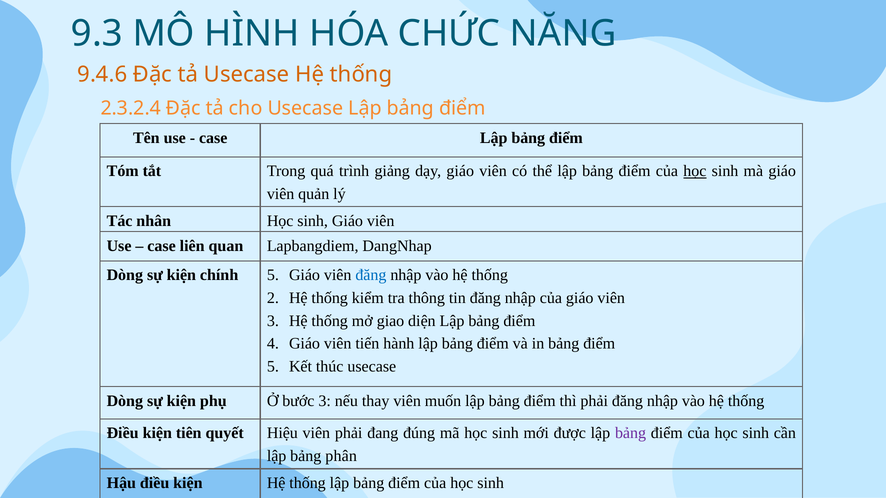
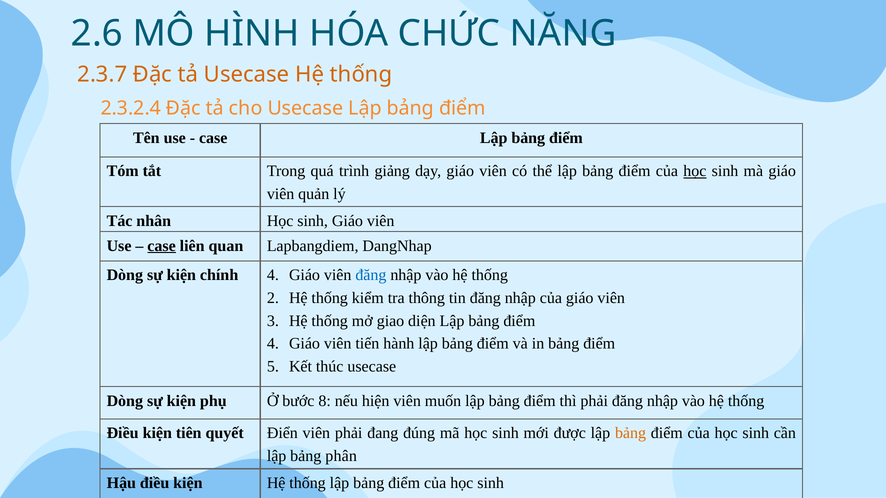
9.3: 9.3 -> 2.6
9.4.6: 9.4.6 -> 2.3.7
case at (162, 246) underline: none -> present
chính 5: 5 -> 4
bước 3: 3 -> 8
thay: thay -> hiện
Hiệu: Hiệu -> Điển
bảng at (631, 433) colour: purple -> orange
